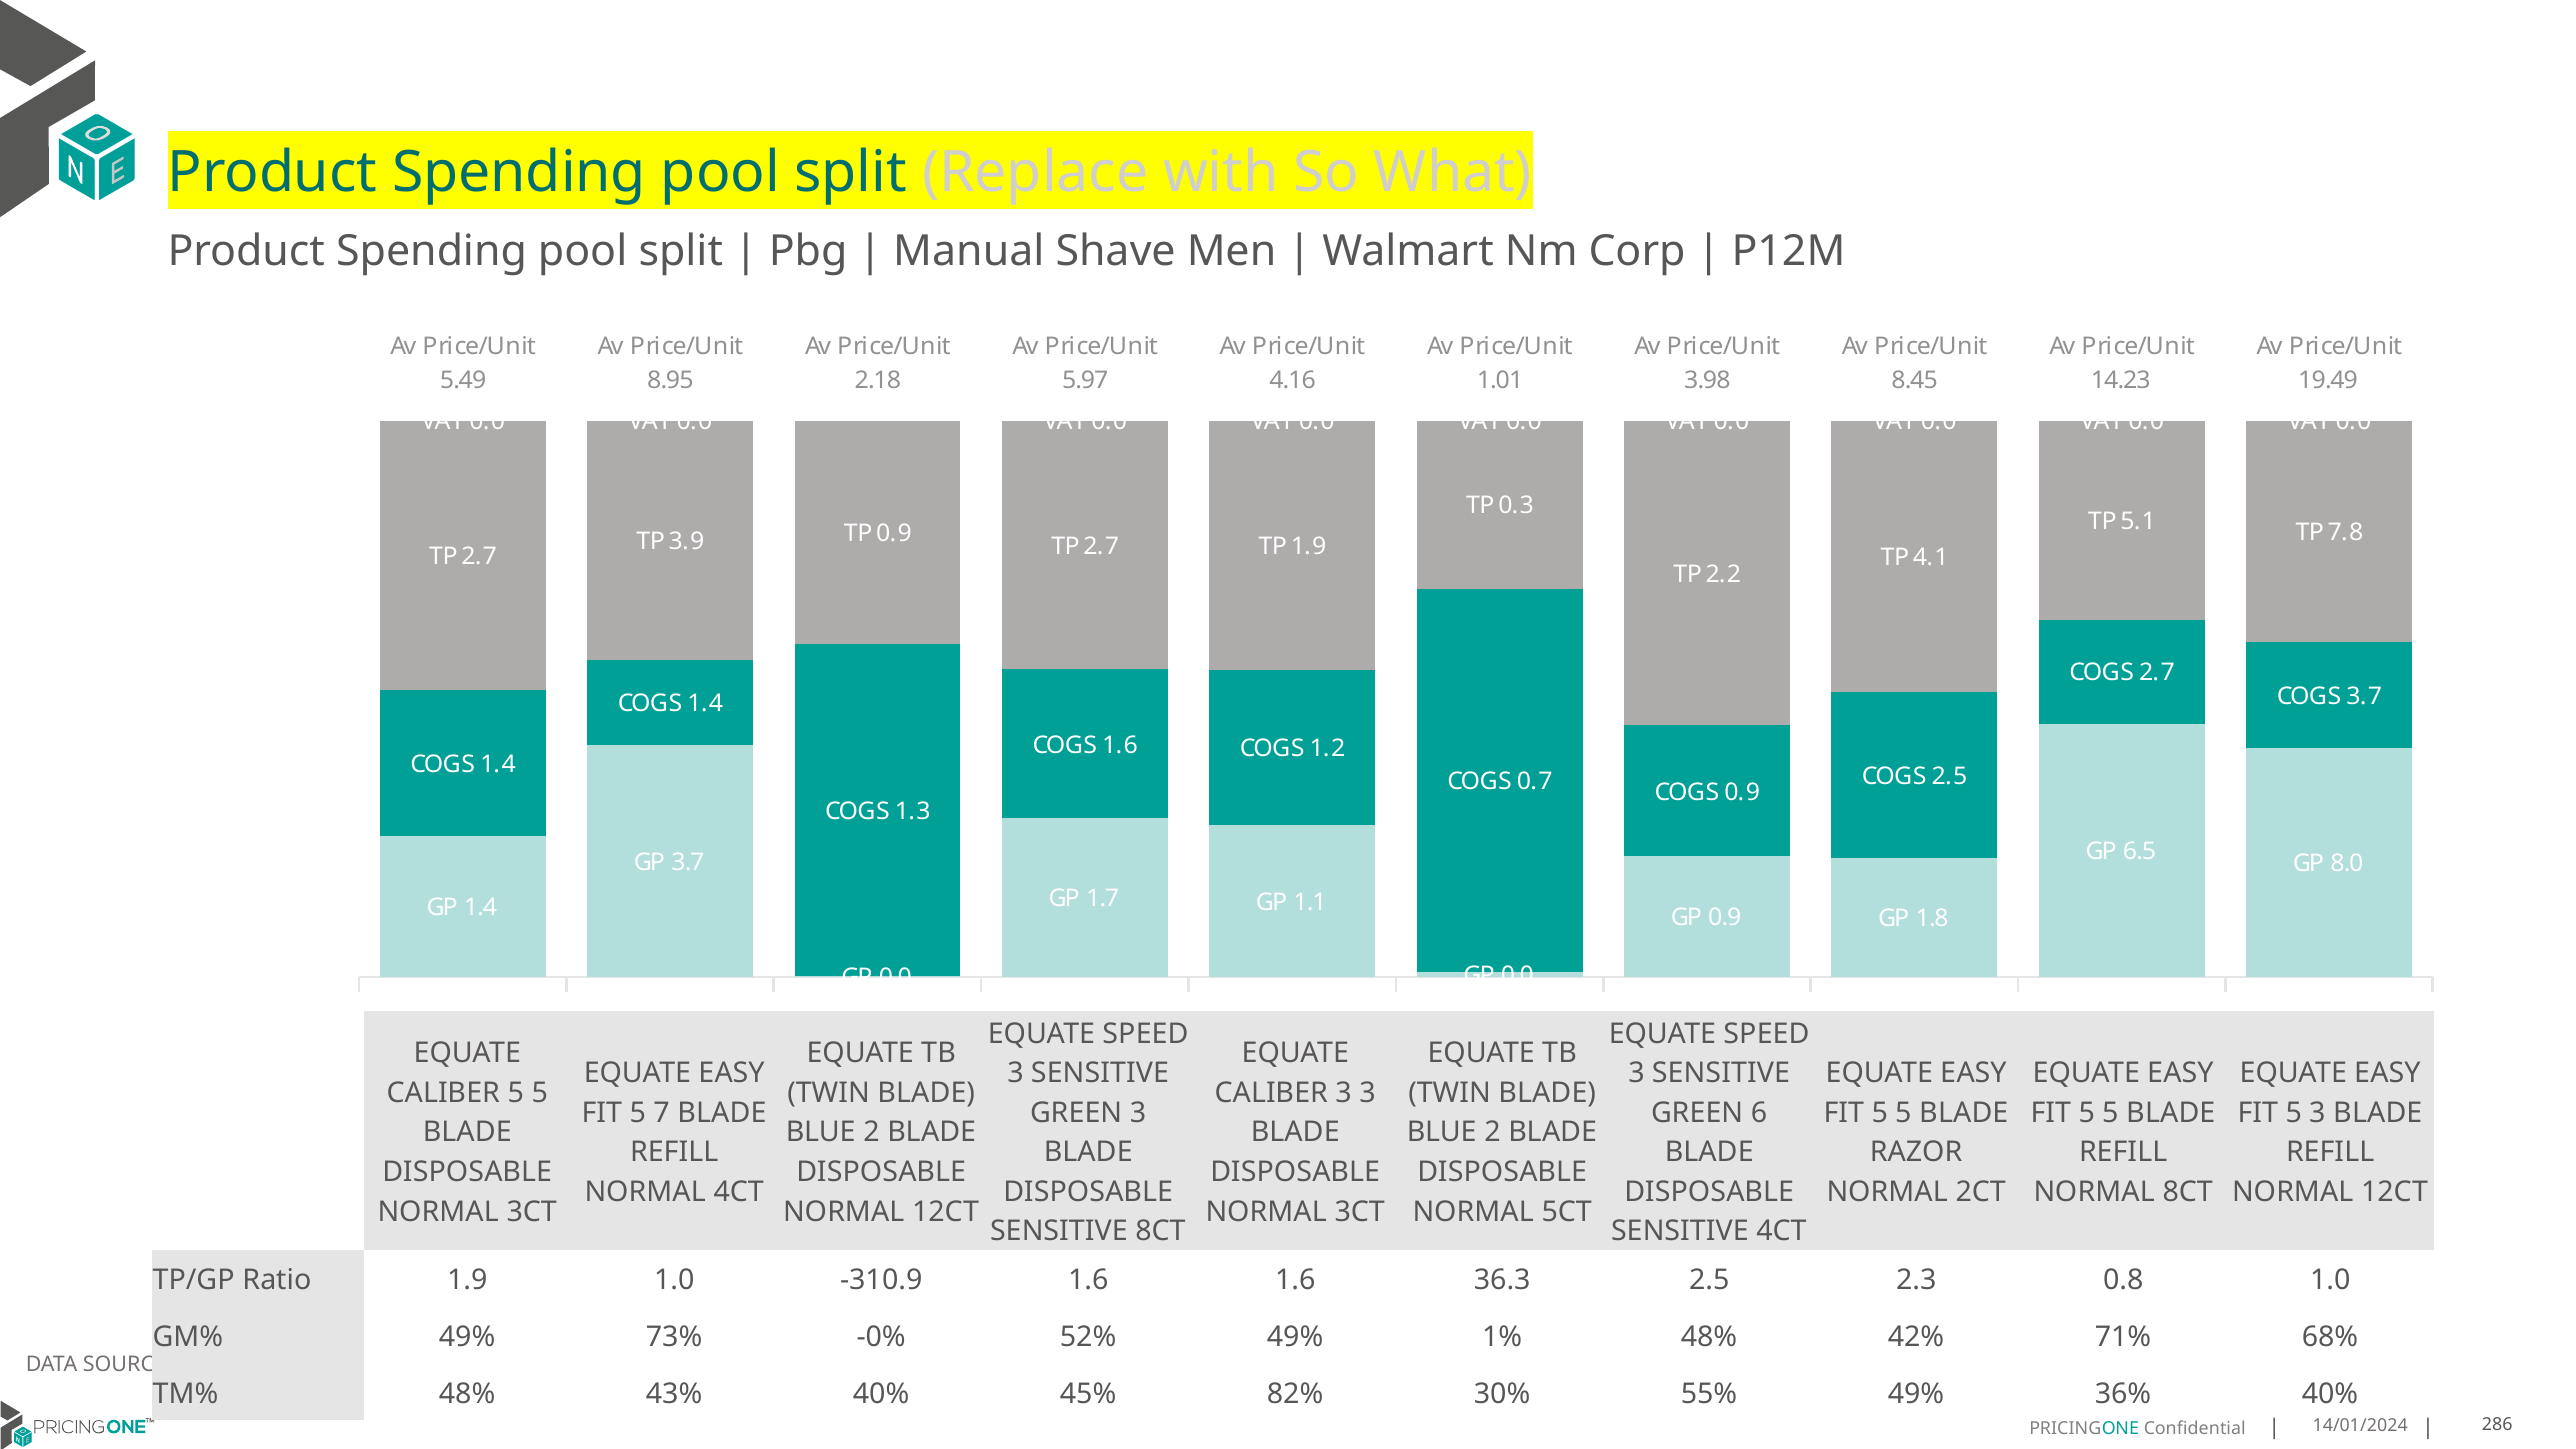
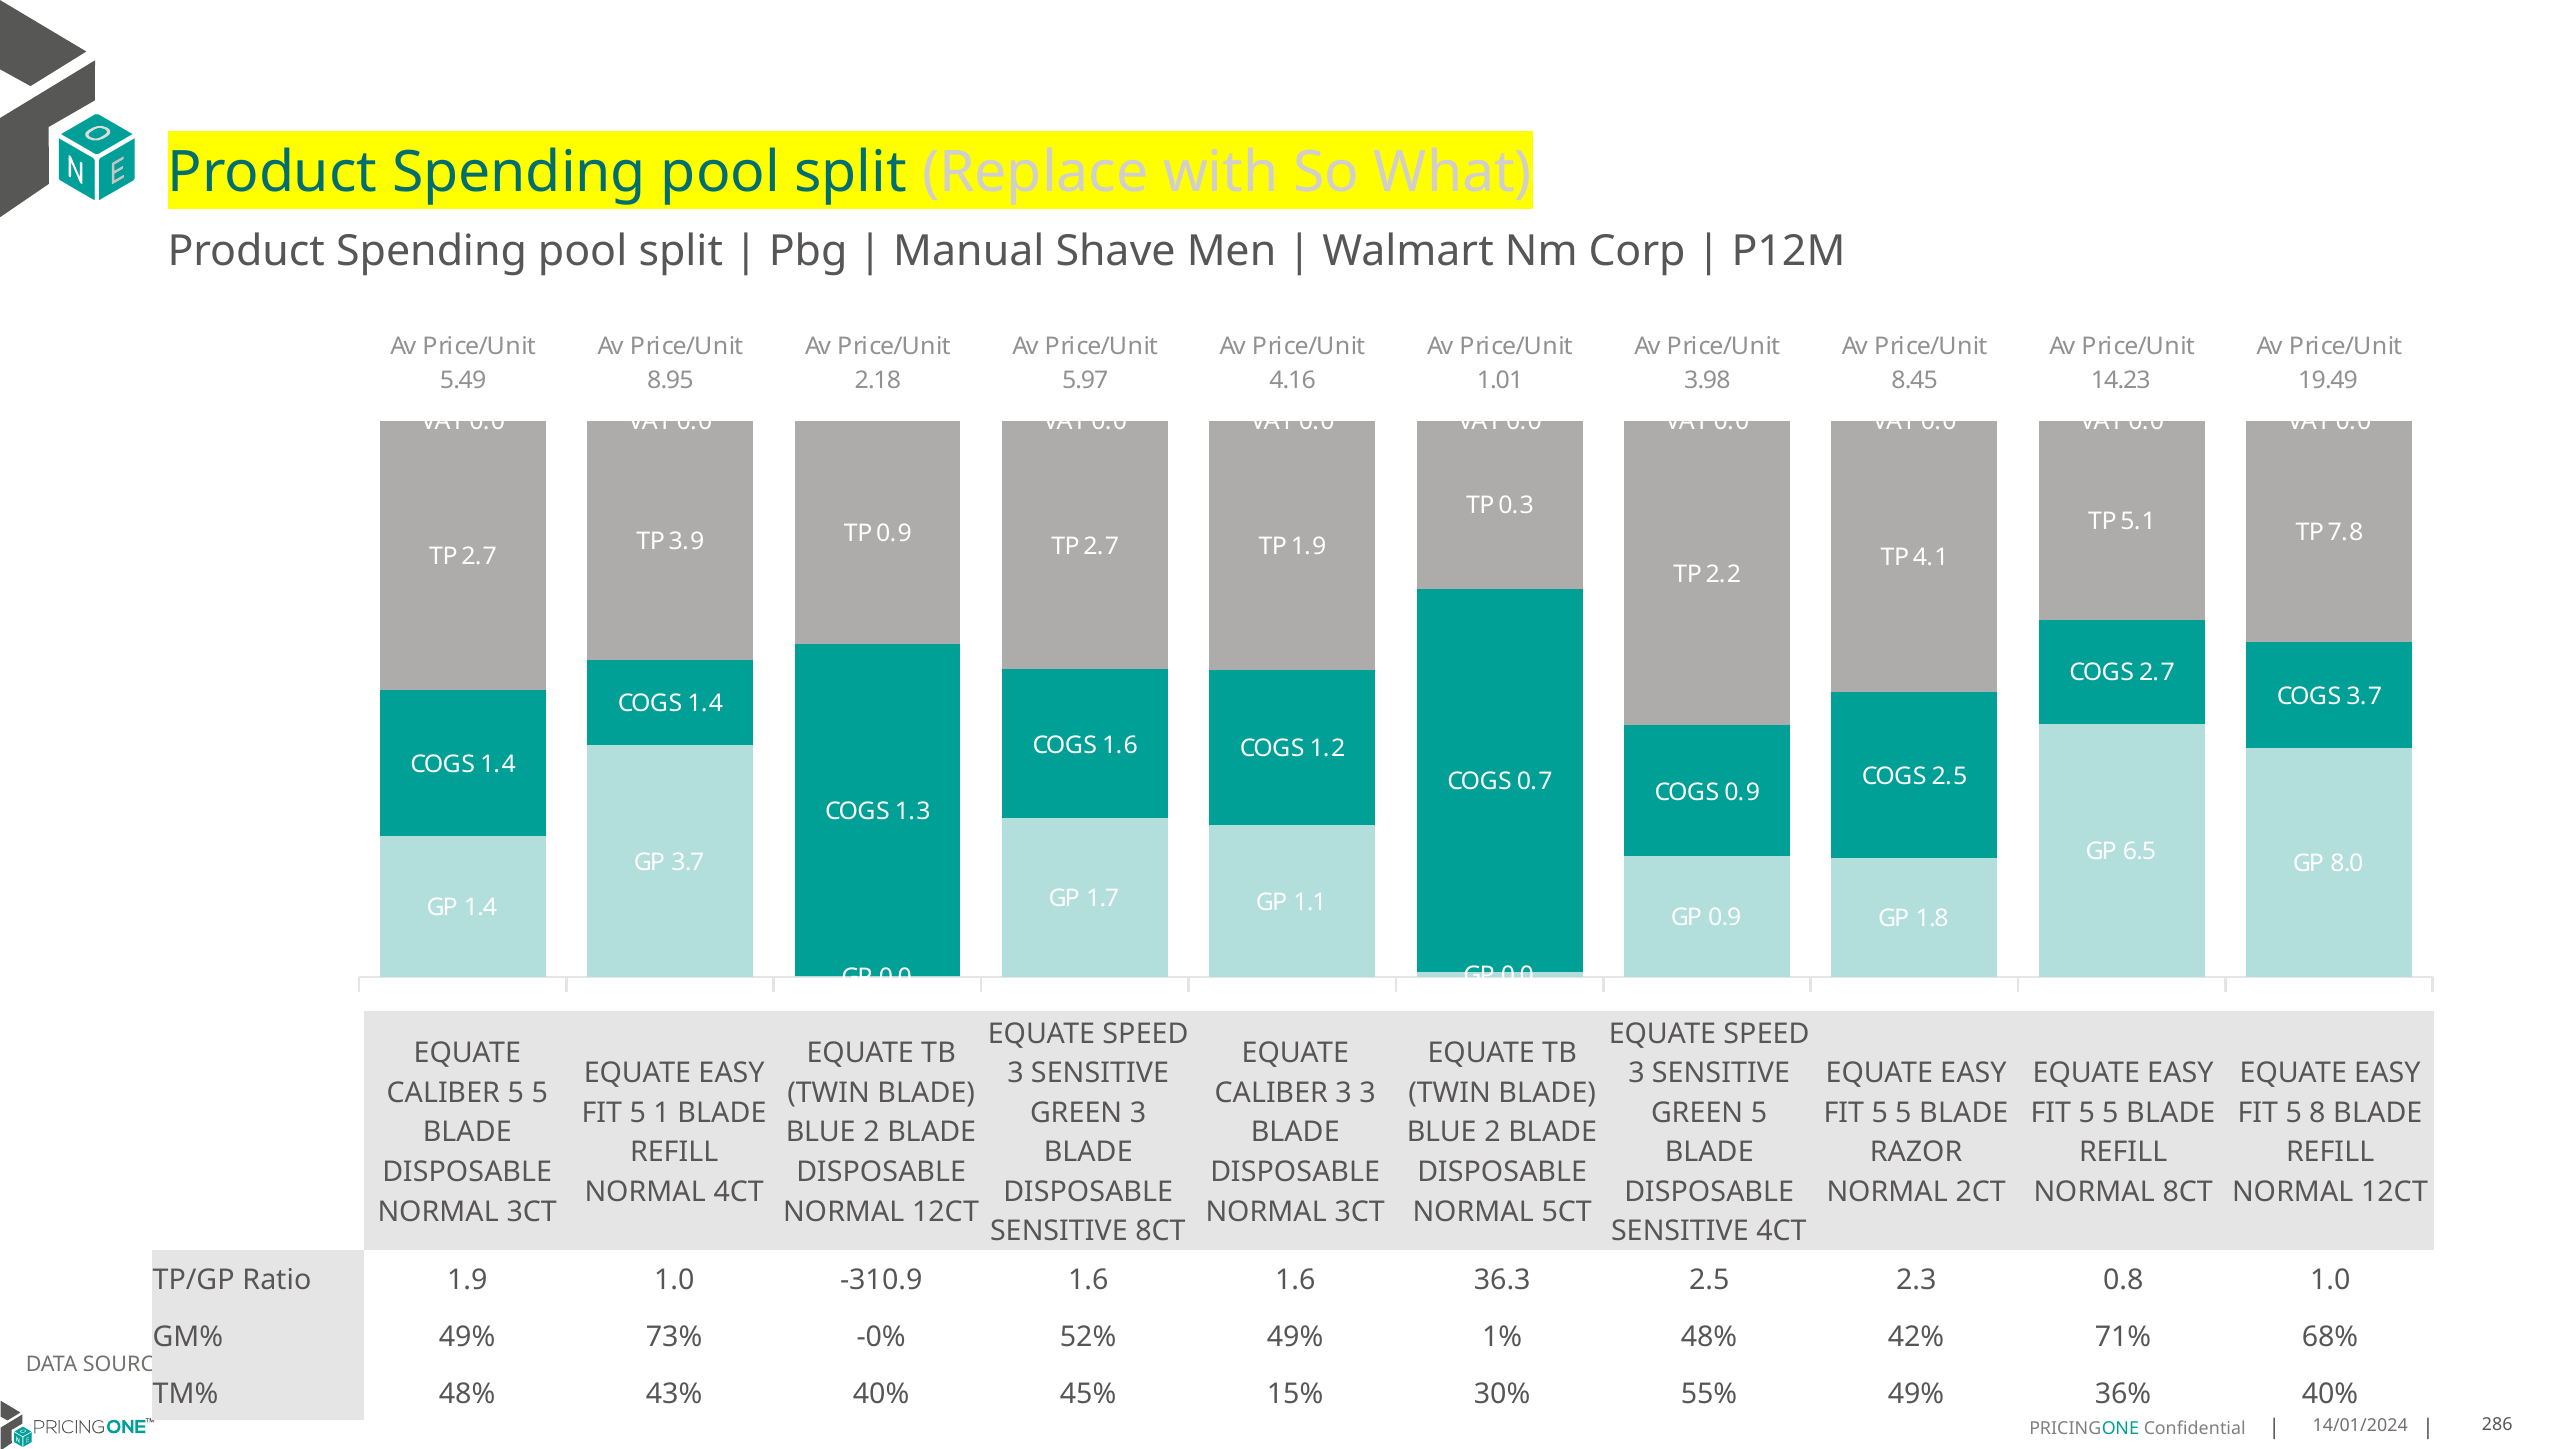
7: 7 -> 1
GREEN 6: 6 -> 5
5 3: 3 -> 8
82%: 82% -> 15%
